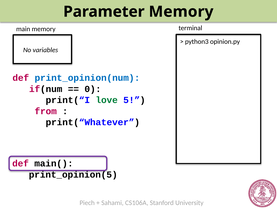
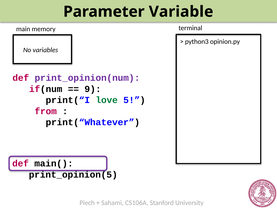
Parameter Memory: Memory -> Variable
print_opinion(num colour: blue -> purple
0: 0 -> 9
